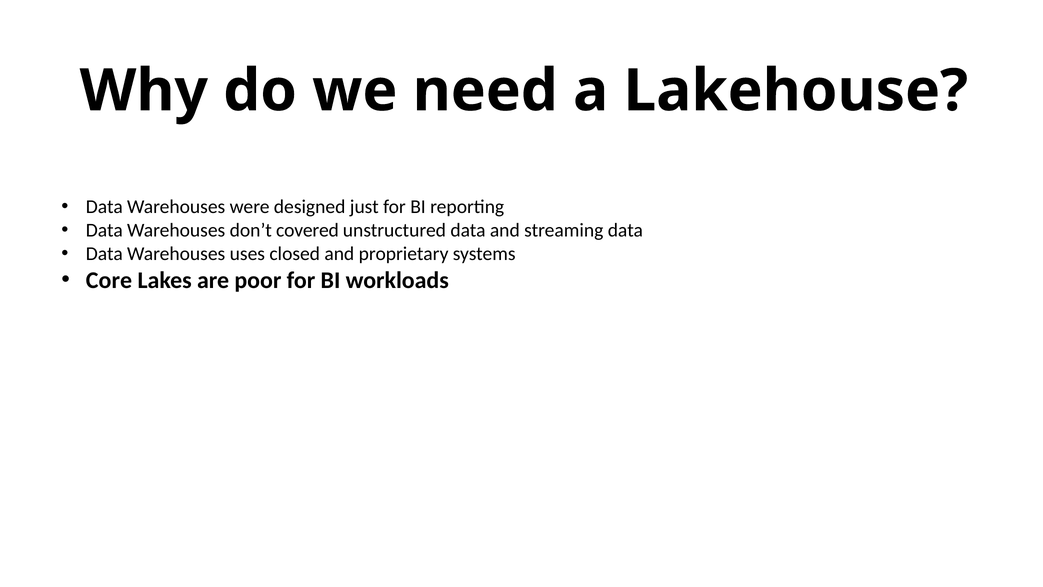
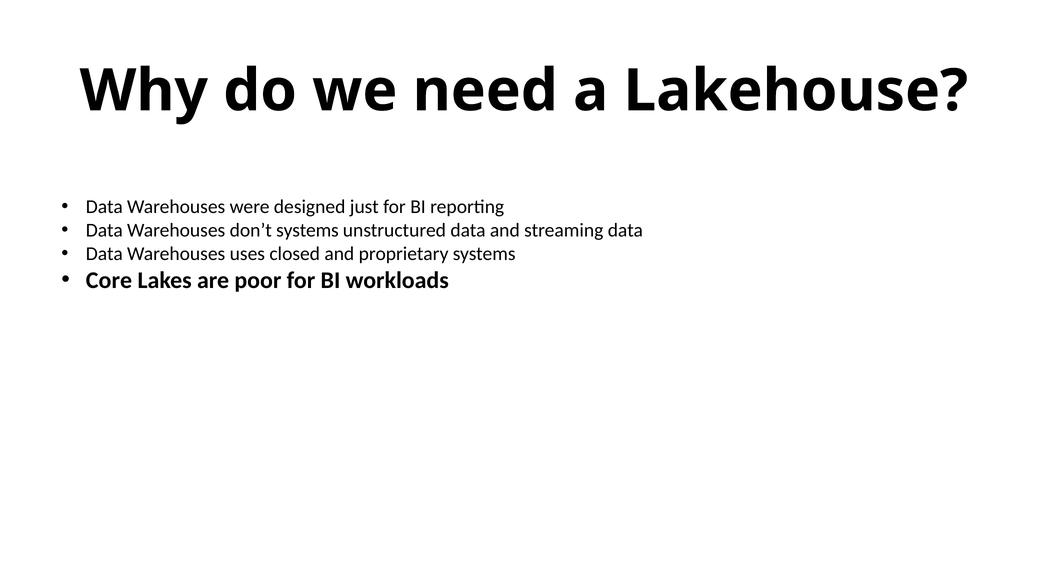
don’t covered: covered -> systems
